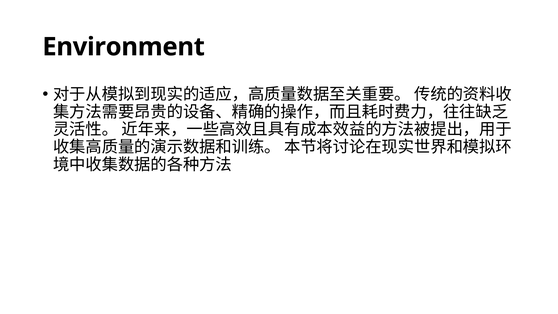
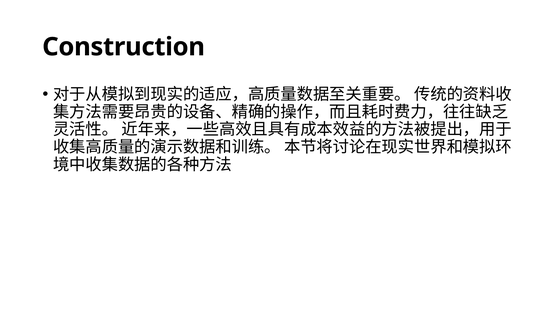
Environment: Environment -> Construction
